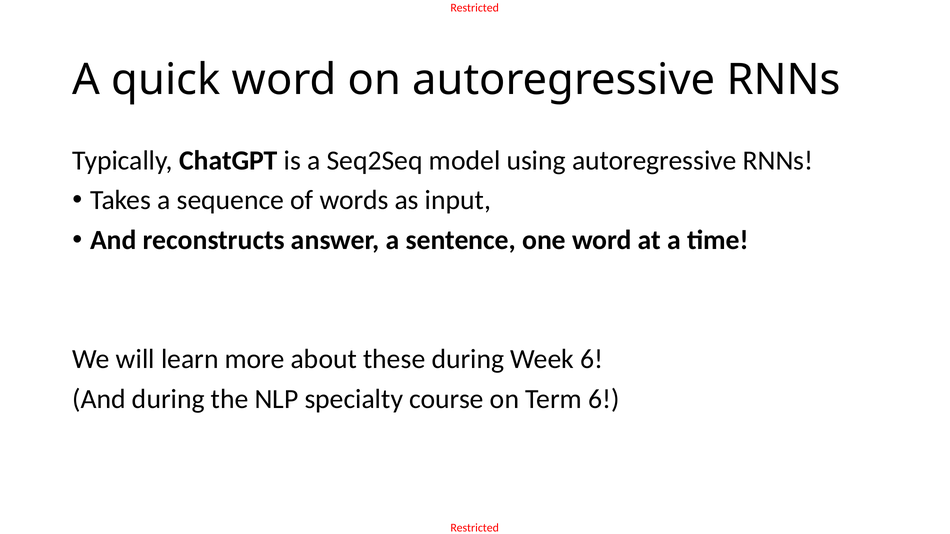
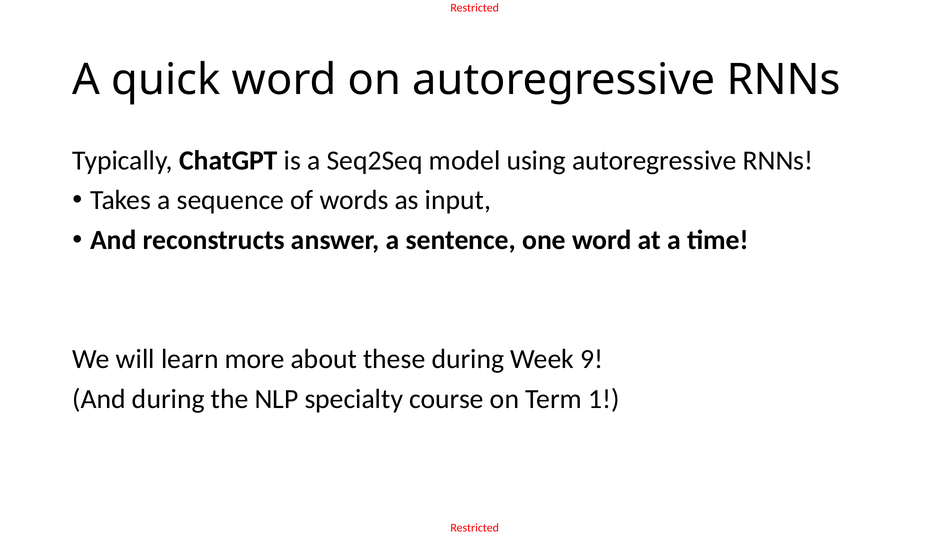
Week 6: 6 -> 9
Term 6: 6 -> 1
